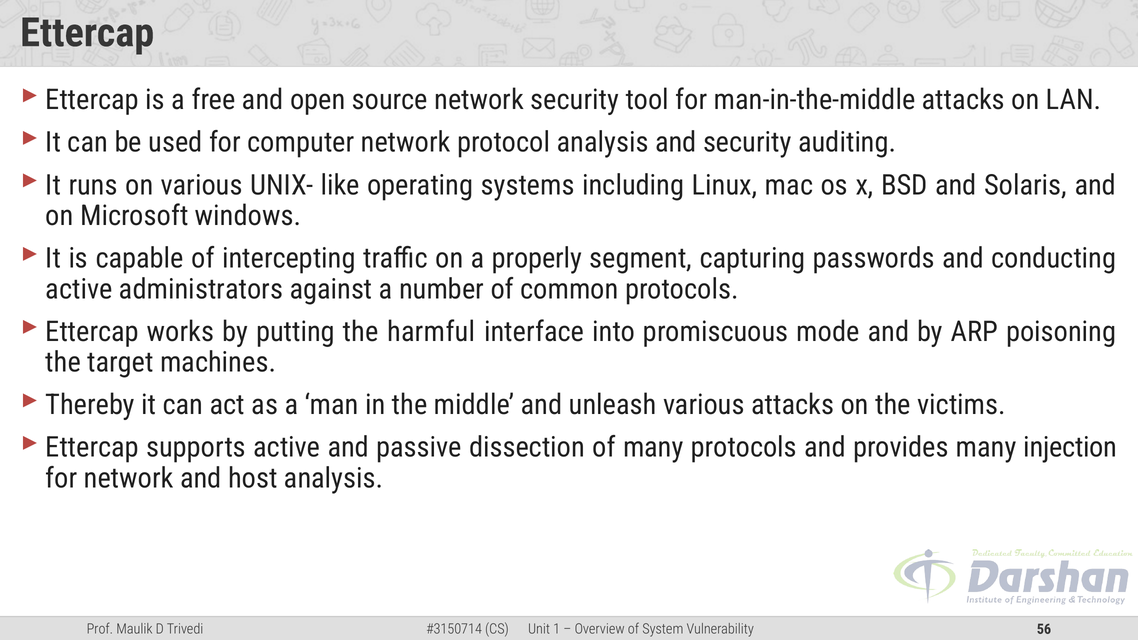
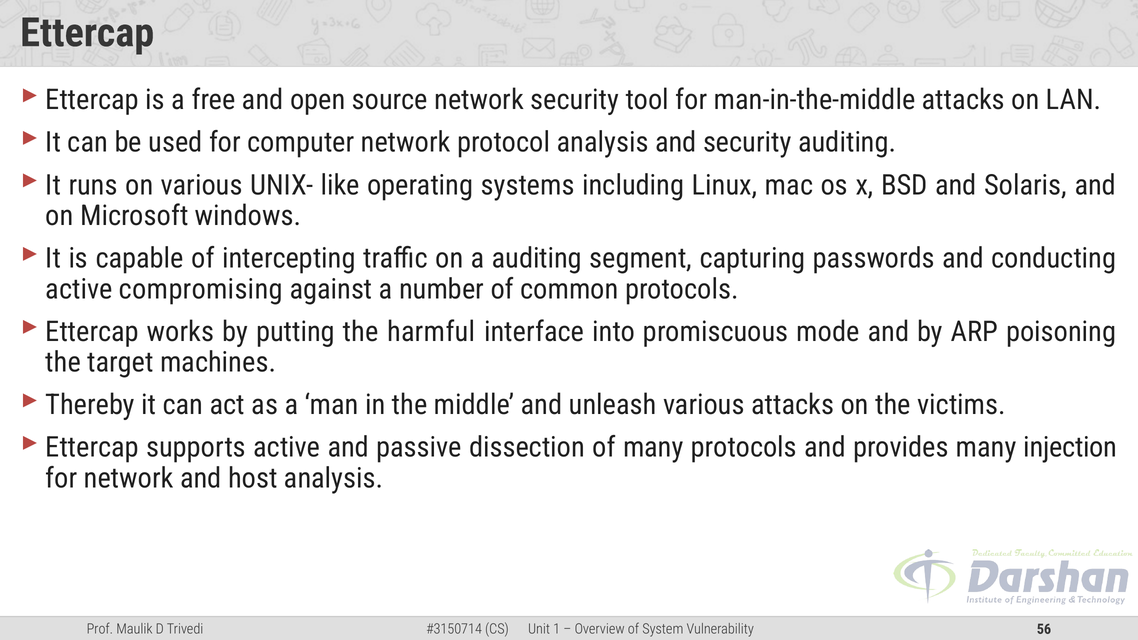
a properly: properly -> auditing
administrators: administrators -> compromising
